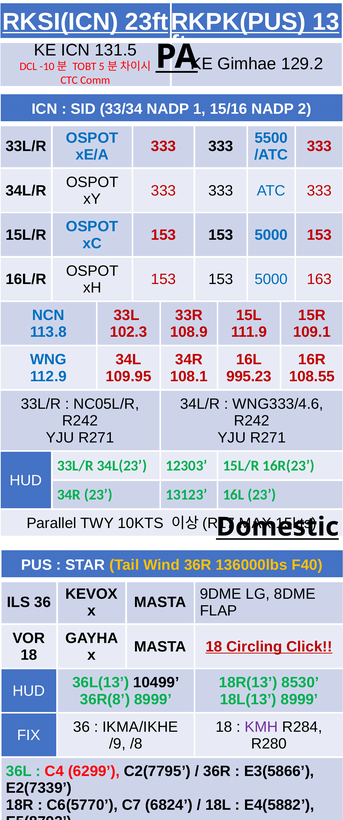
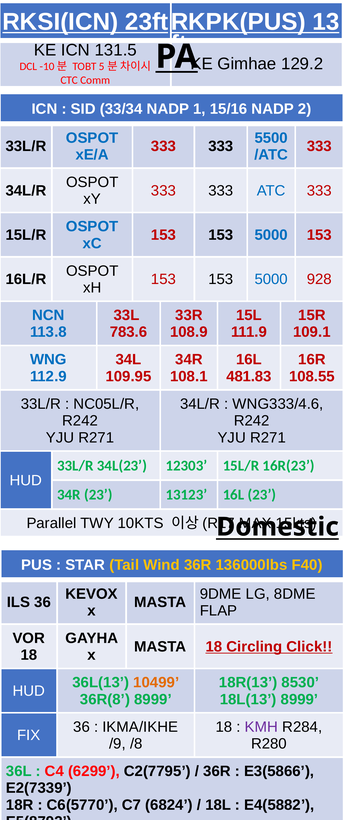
163: 163 -> 928
102.3: 102.3 -> 783.6
995.23: 995.23 -> 481.83
10499 colour: black -> orange
